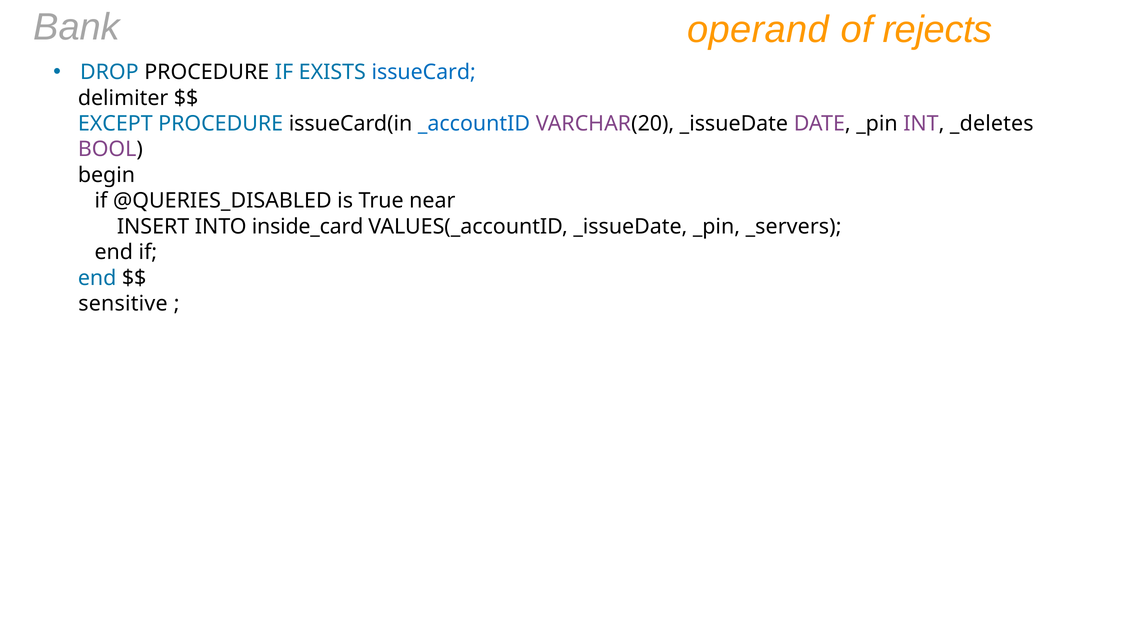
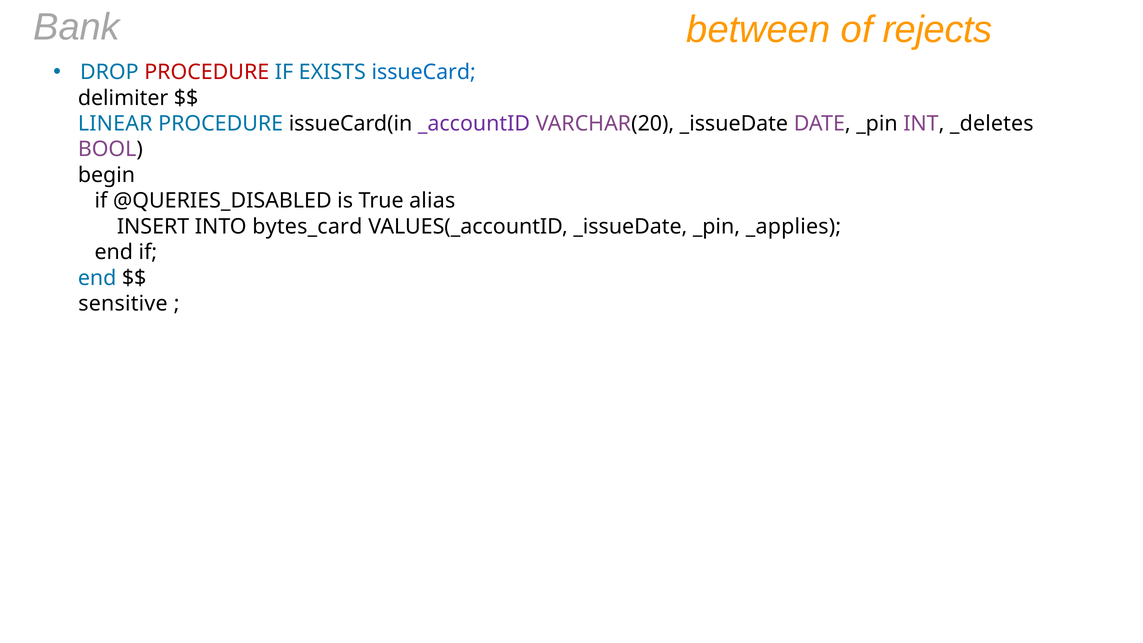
operand: operand -> between
PROCEDURE at (207, 72) colour: black -> red
EXCEPT: EXCEPT -> LINEAR
_accountID colour: blue -> purple
near: near -> alias
inside_card: inside_card -> bytes_card
_servers: _servers -> _applies
